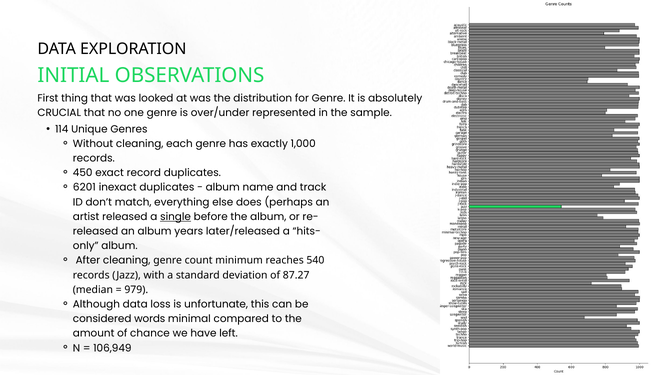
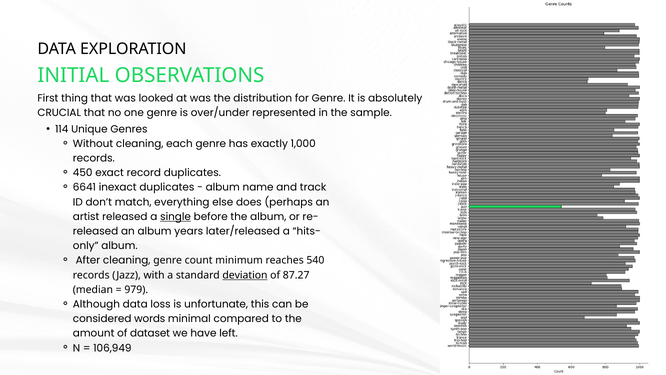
6201: 6201 -> 6641
deviation underline: none -> present
chance: chance -> dataset
